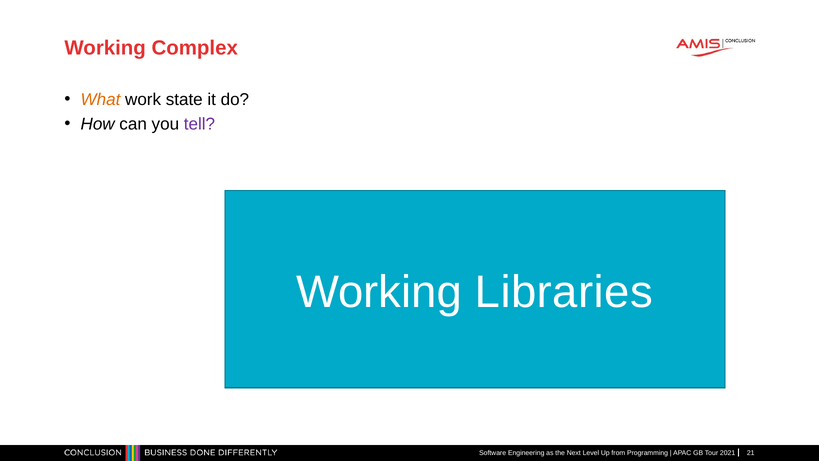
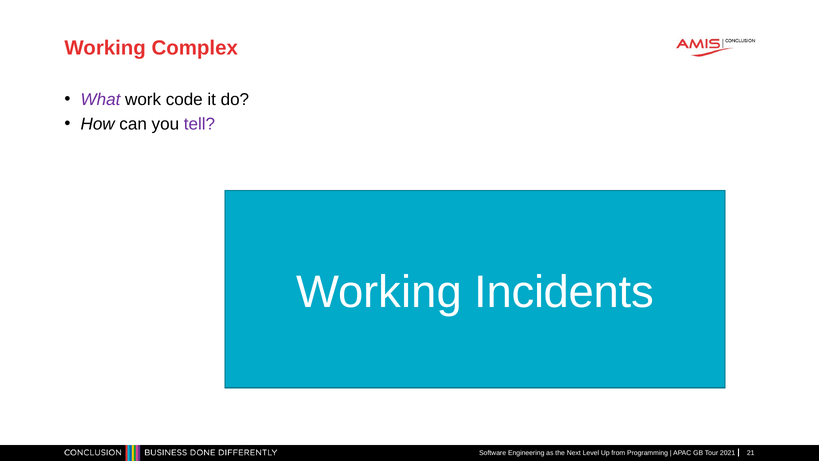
What colour: orange -> purple
state: state -> code
Libraries: Libraries -> Incidents
